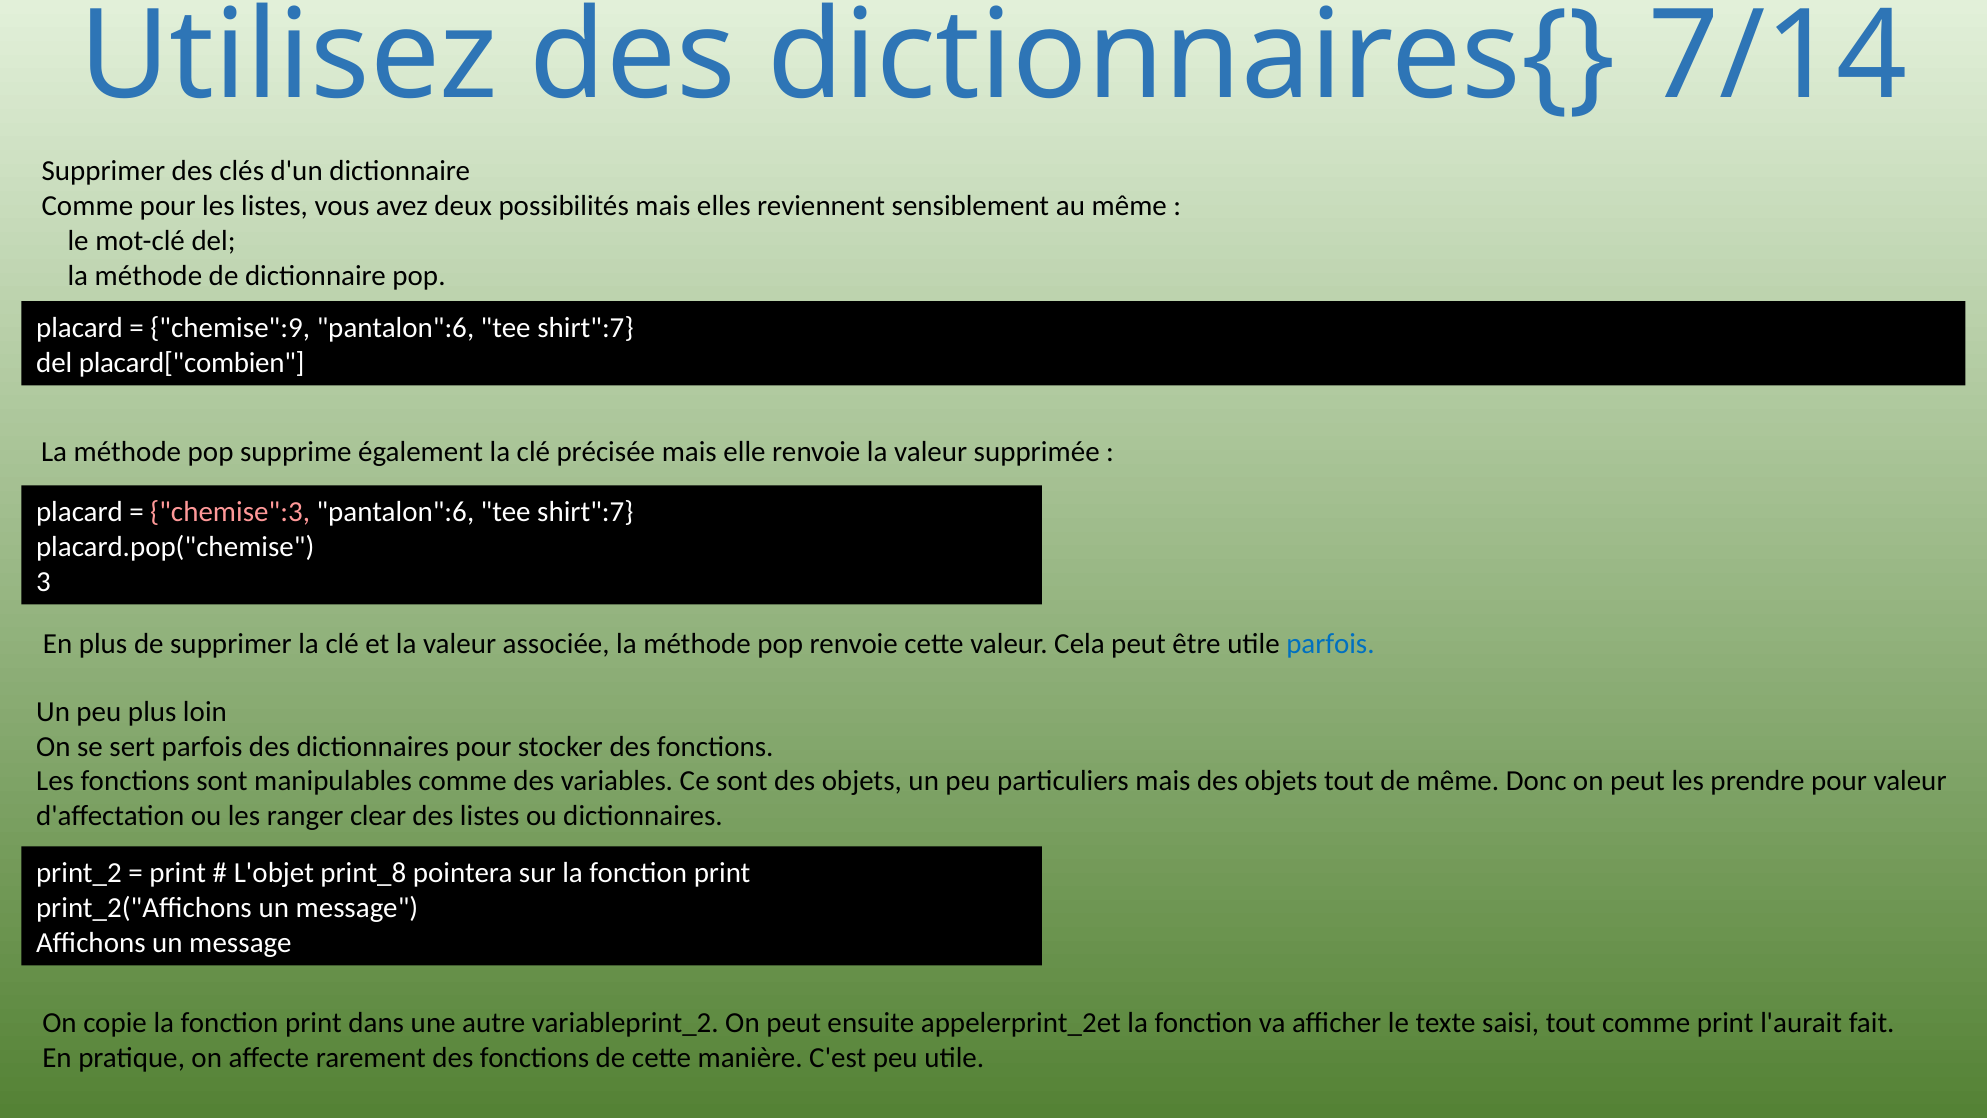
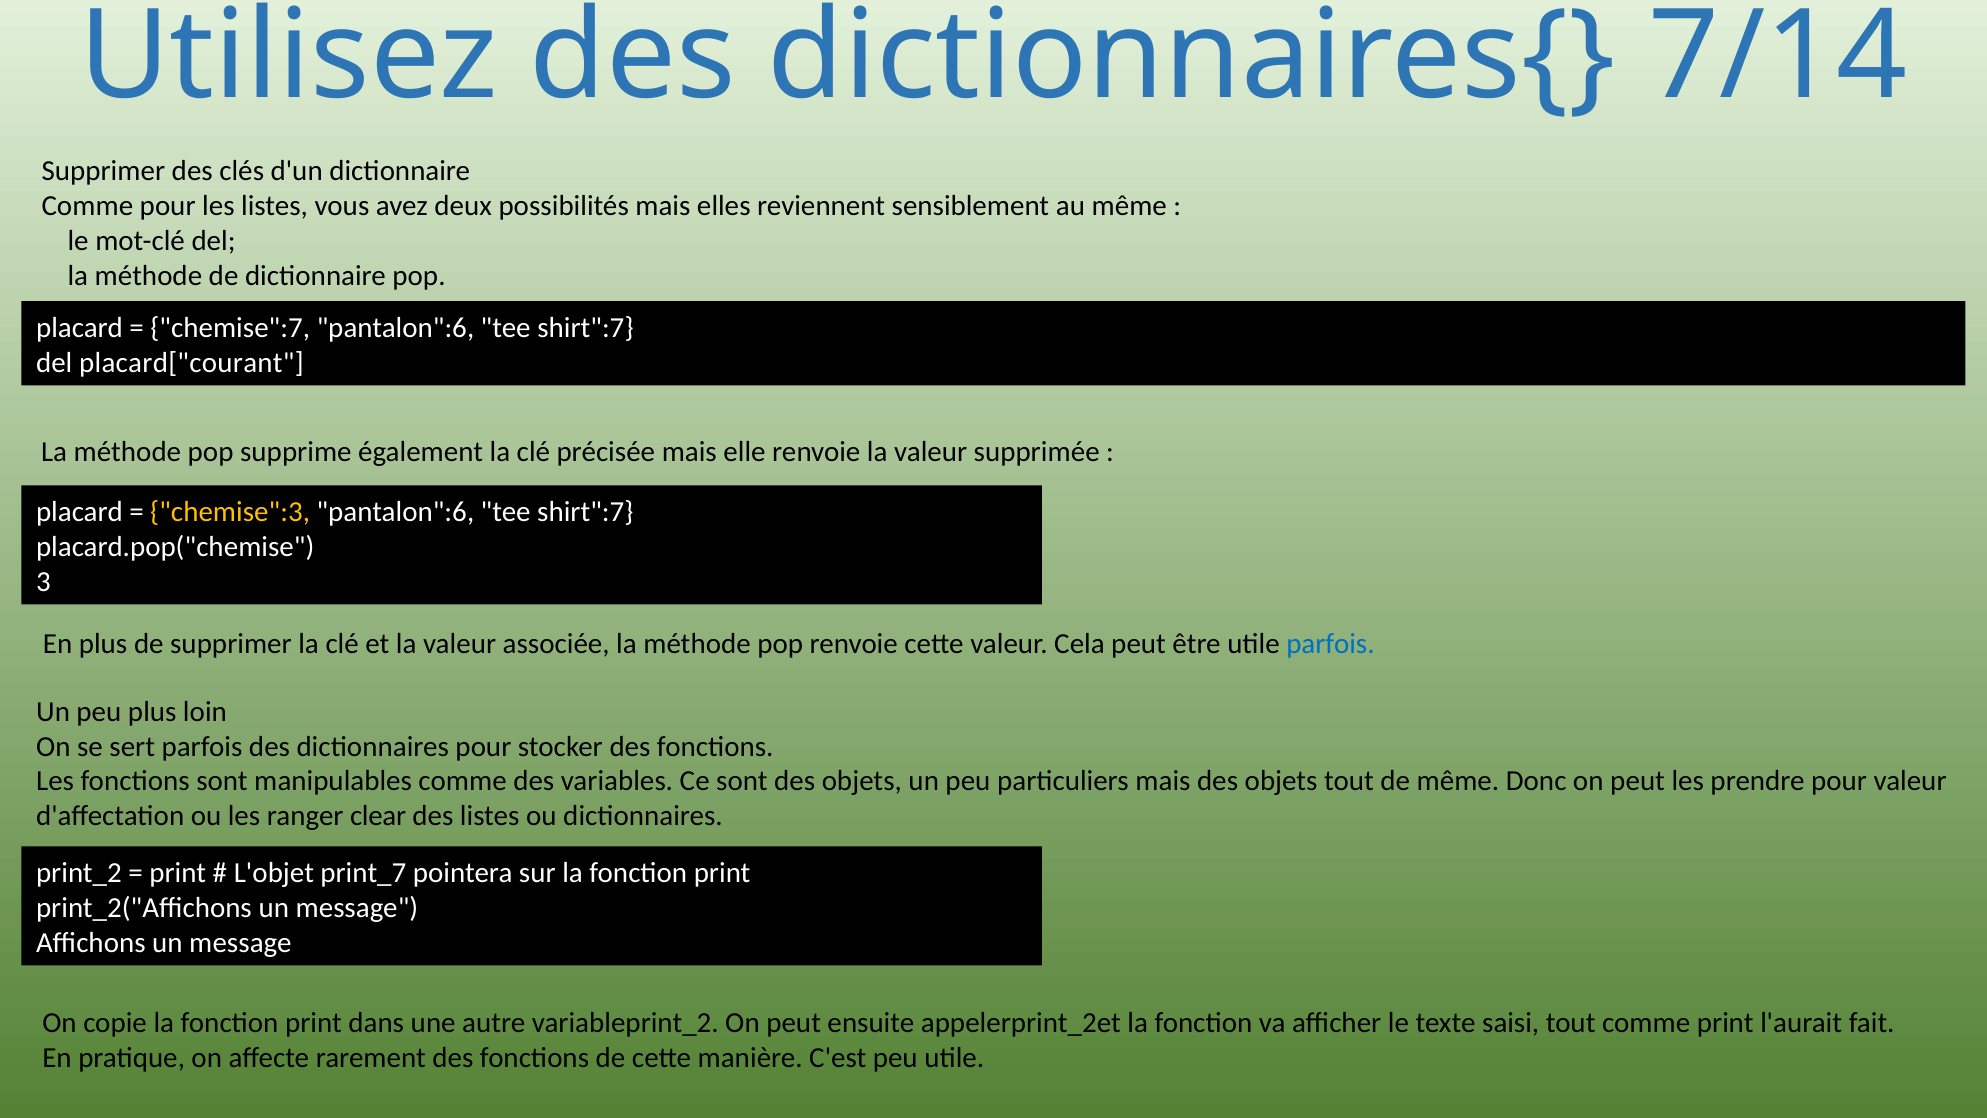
chemise":9: chemise":9 -> chemise":7
placard["combien: placard["combien -> placard["courant
chemise":3 colour: pink -> yellow
print_8: print_8 -> print_7
